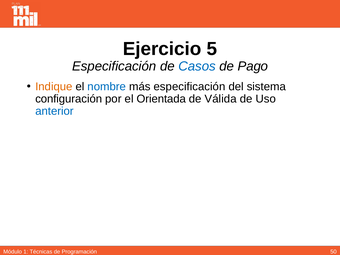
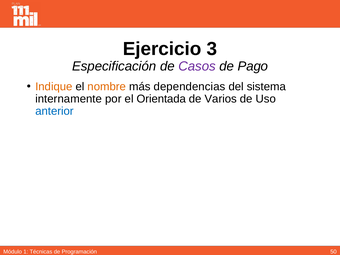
5: 5 -> 3
Casos colour: blue -> purple
nombre colour: blue -> orange
más especificación: especificación -> dependencias
configuración: configuración -> internamente
Válida: Válida -> Varios
